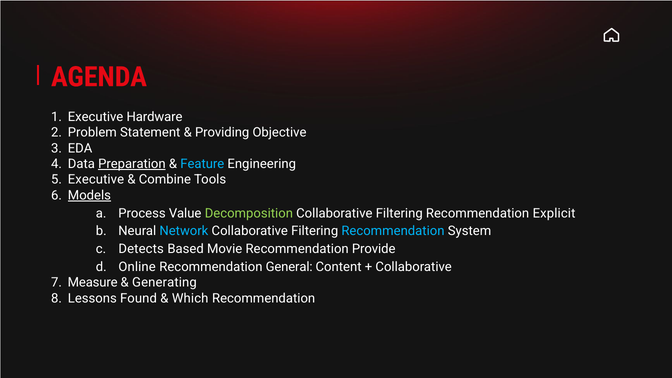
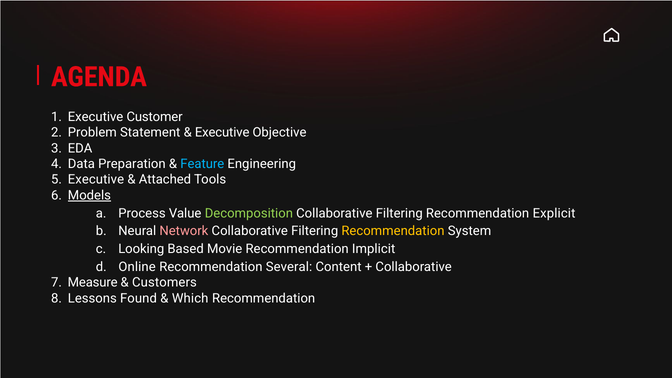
Hardware: Hardware -> Customer
Providing at (222, 133): Providing -> Executive
Preparation underline: present -> none
Combine: Combine -> Attached
Network colour: light blue -> pink
Recommendation at (393, 231) colour: light blue -> yellow
Detects: Detects -> Looking
Provide: Provide -> Implicit
General: General -> Several
Generating: Generating -> Customers
